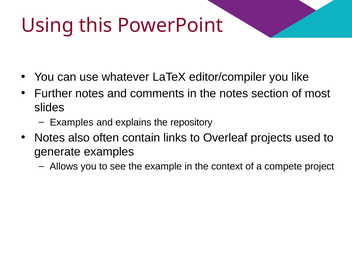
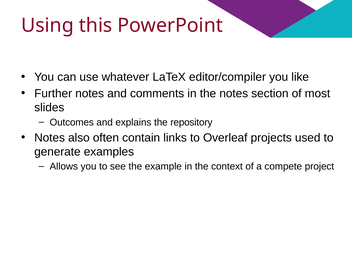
Examples at (72, 122): Examples -> Outcomes
